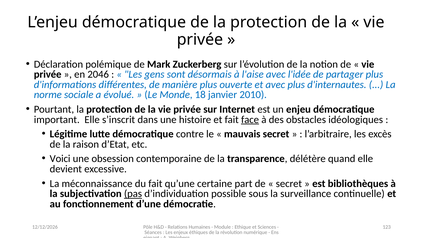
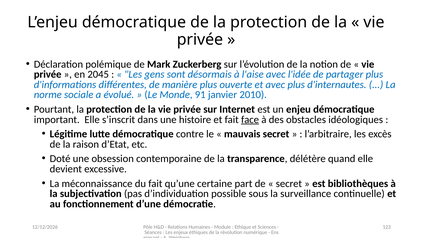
2046: 2046 -> 2045
18: 18 -> 91
Voici: Voici -> Doté
pas underline: present -> none
